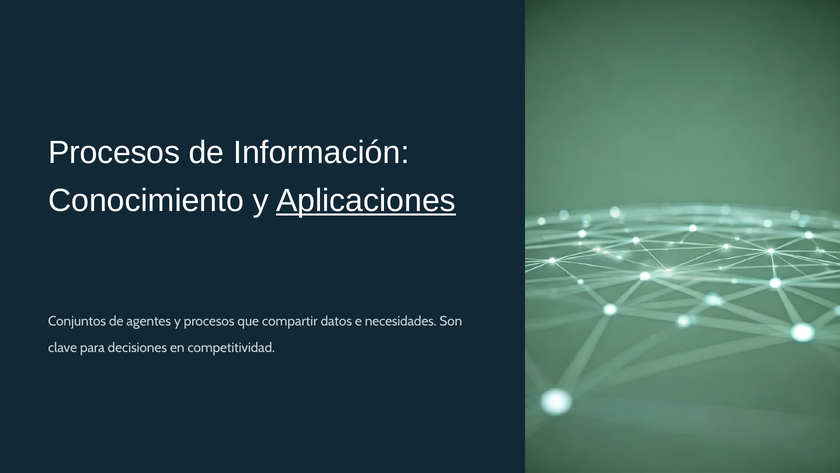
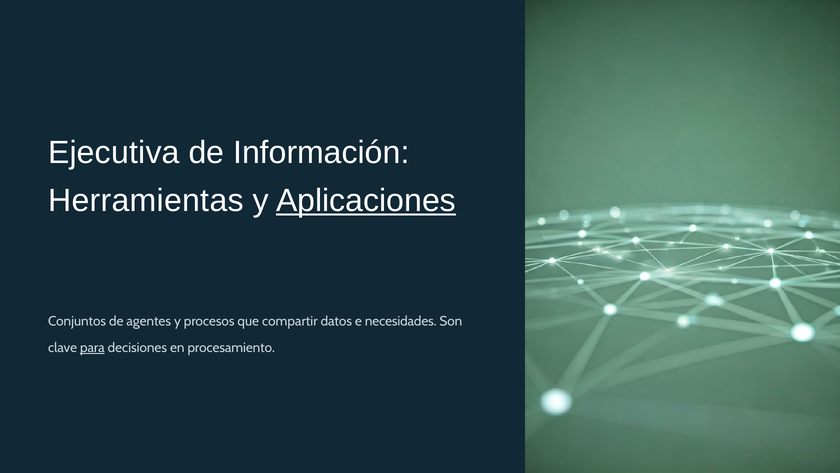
Procesos at (114, 152): Procesos -> Ejecutiva
Conocimiento: Conocimiento -> Herramientas
para underline: none -> present
competitividad: competitividad -> procesamiento
